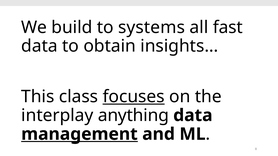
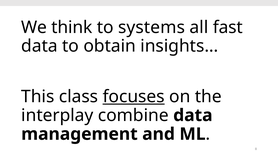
build: build -> think
anything: anything -> combine
management underline: present -> none
